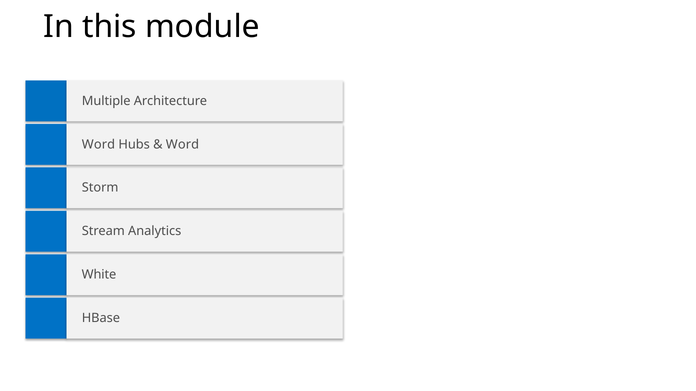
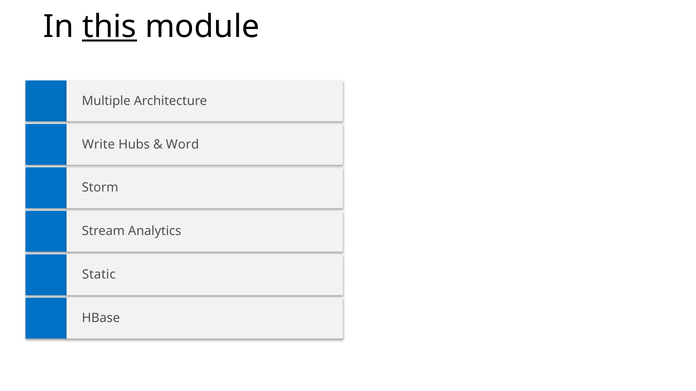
this underline: none -> present
Word at (98, 144): Word -> Write
White: White -> Static
